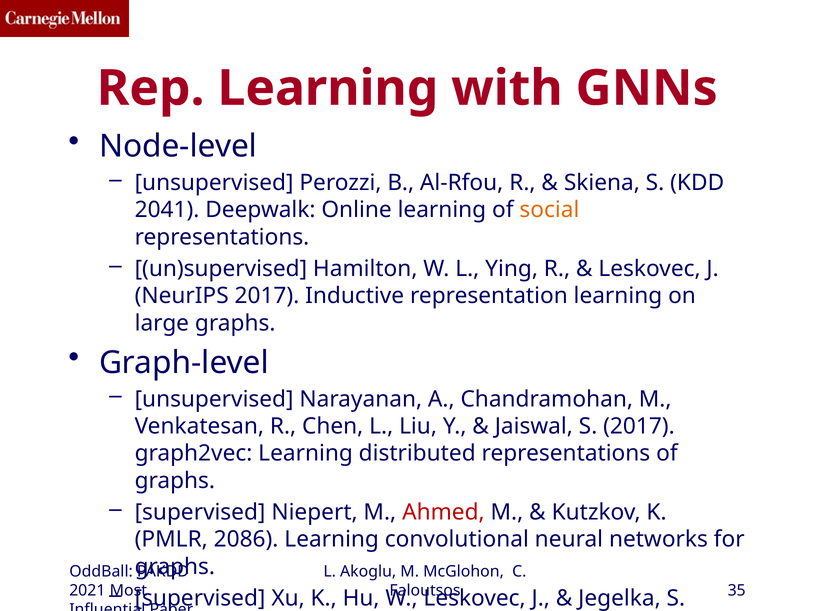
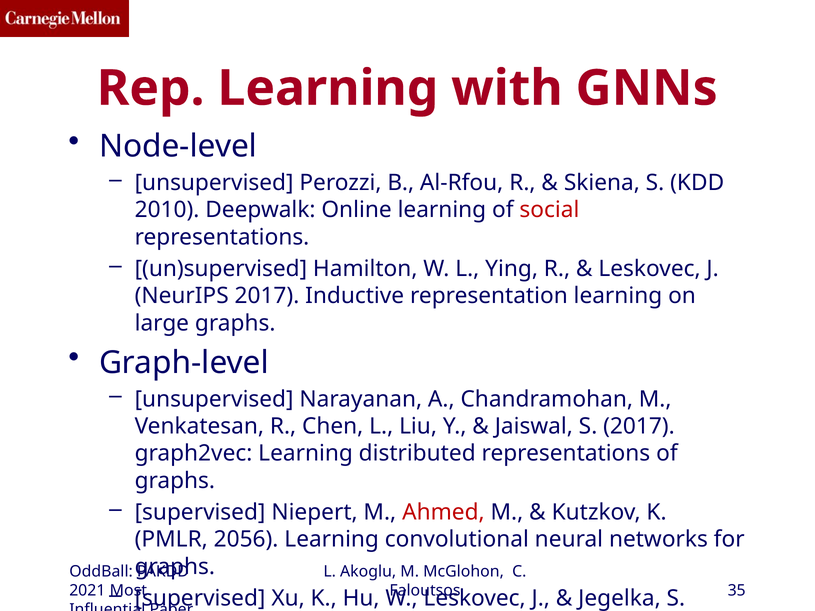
2041: 2041 -> 2010
social colour: orange -> red
2086: 2086 -> 2056
